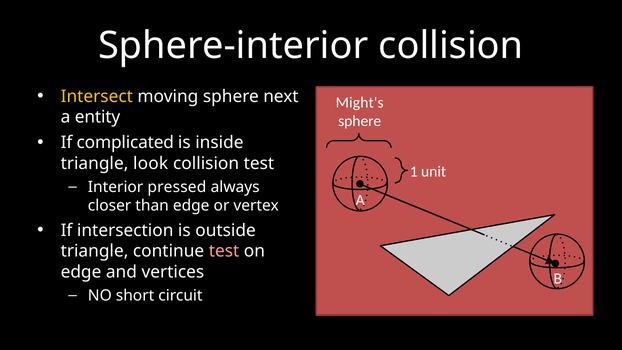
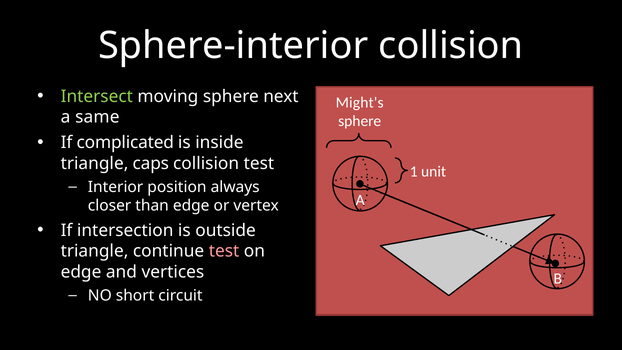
Intersect colour: yellow -> light green
entity: entity -> same
look: look -> caps
pressed: pressed -> position
